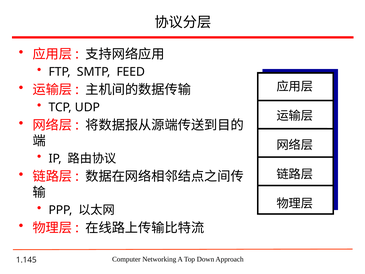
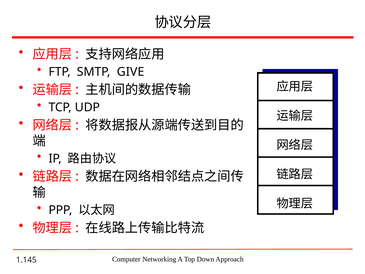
FEED: FEED -> GIVE
